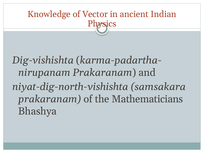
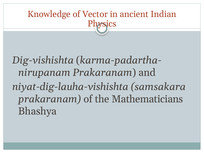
niyat-dig-north-vishishta: niyat-dig-north-vishishta -> niyat-dig-lauha-vishishta
